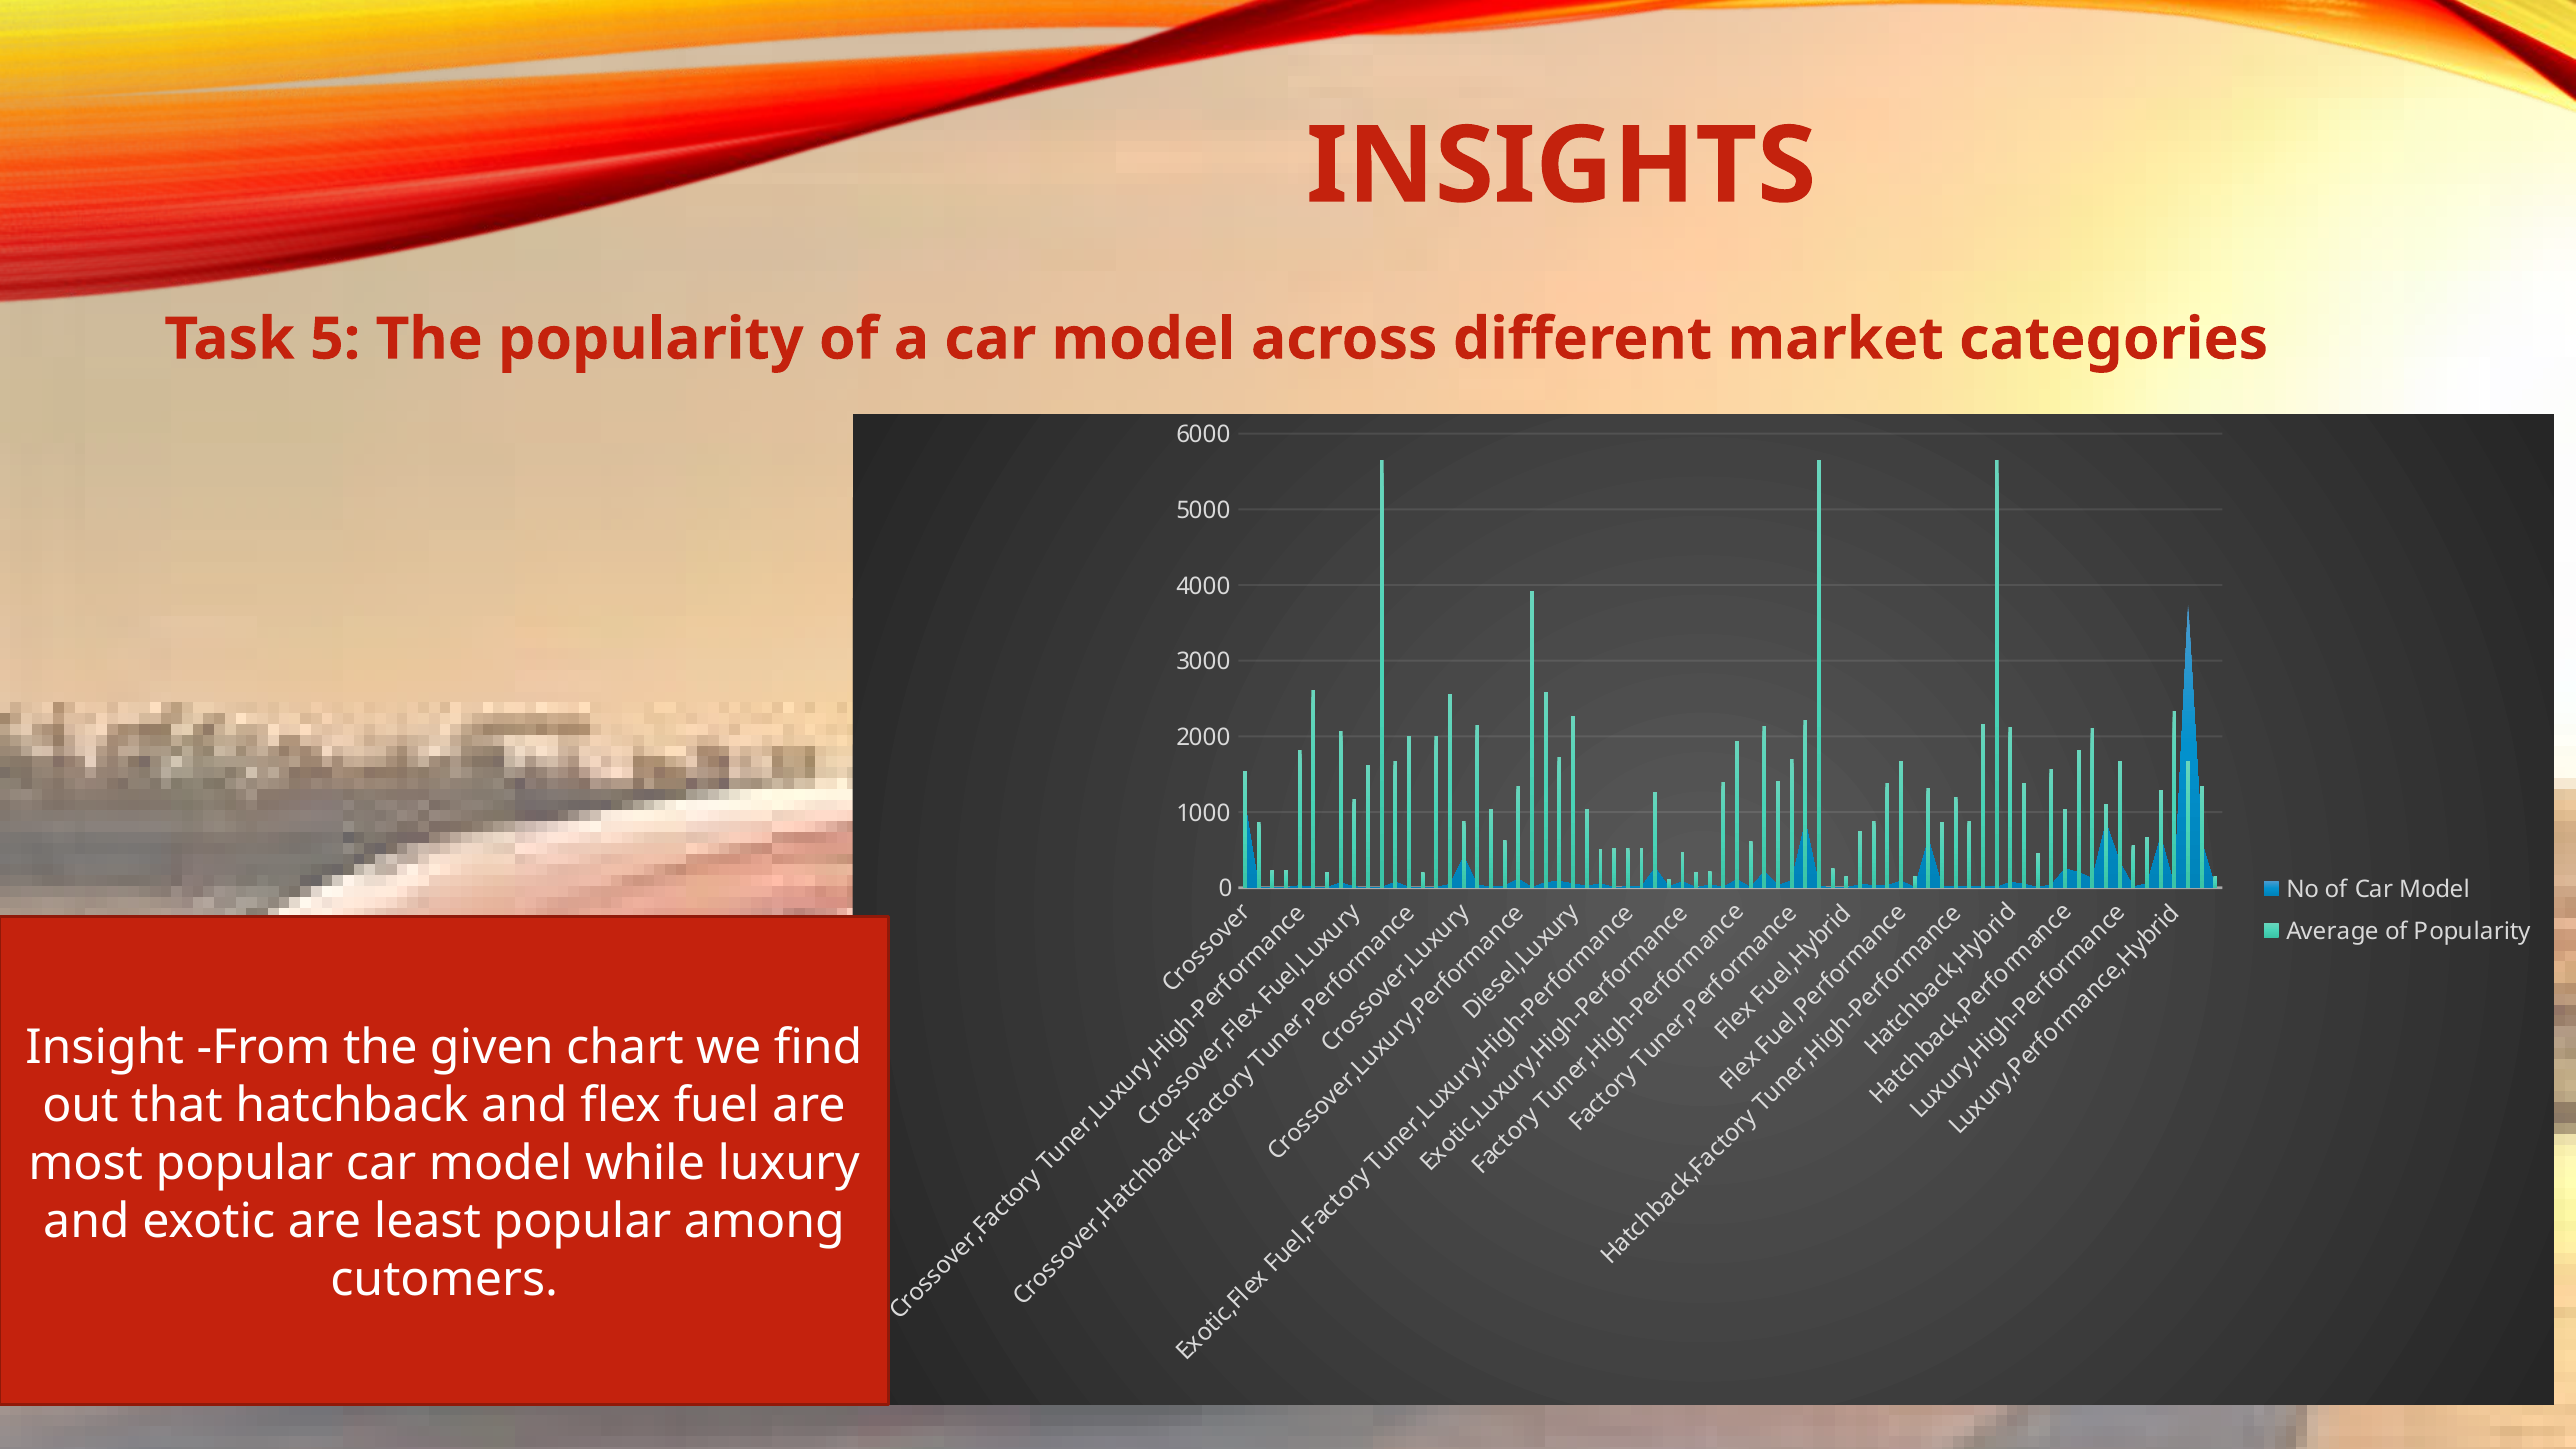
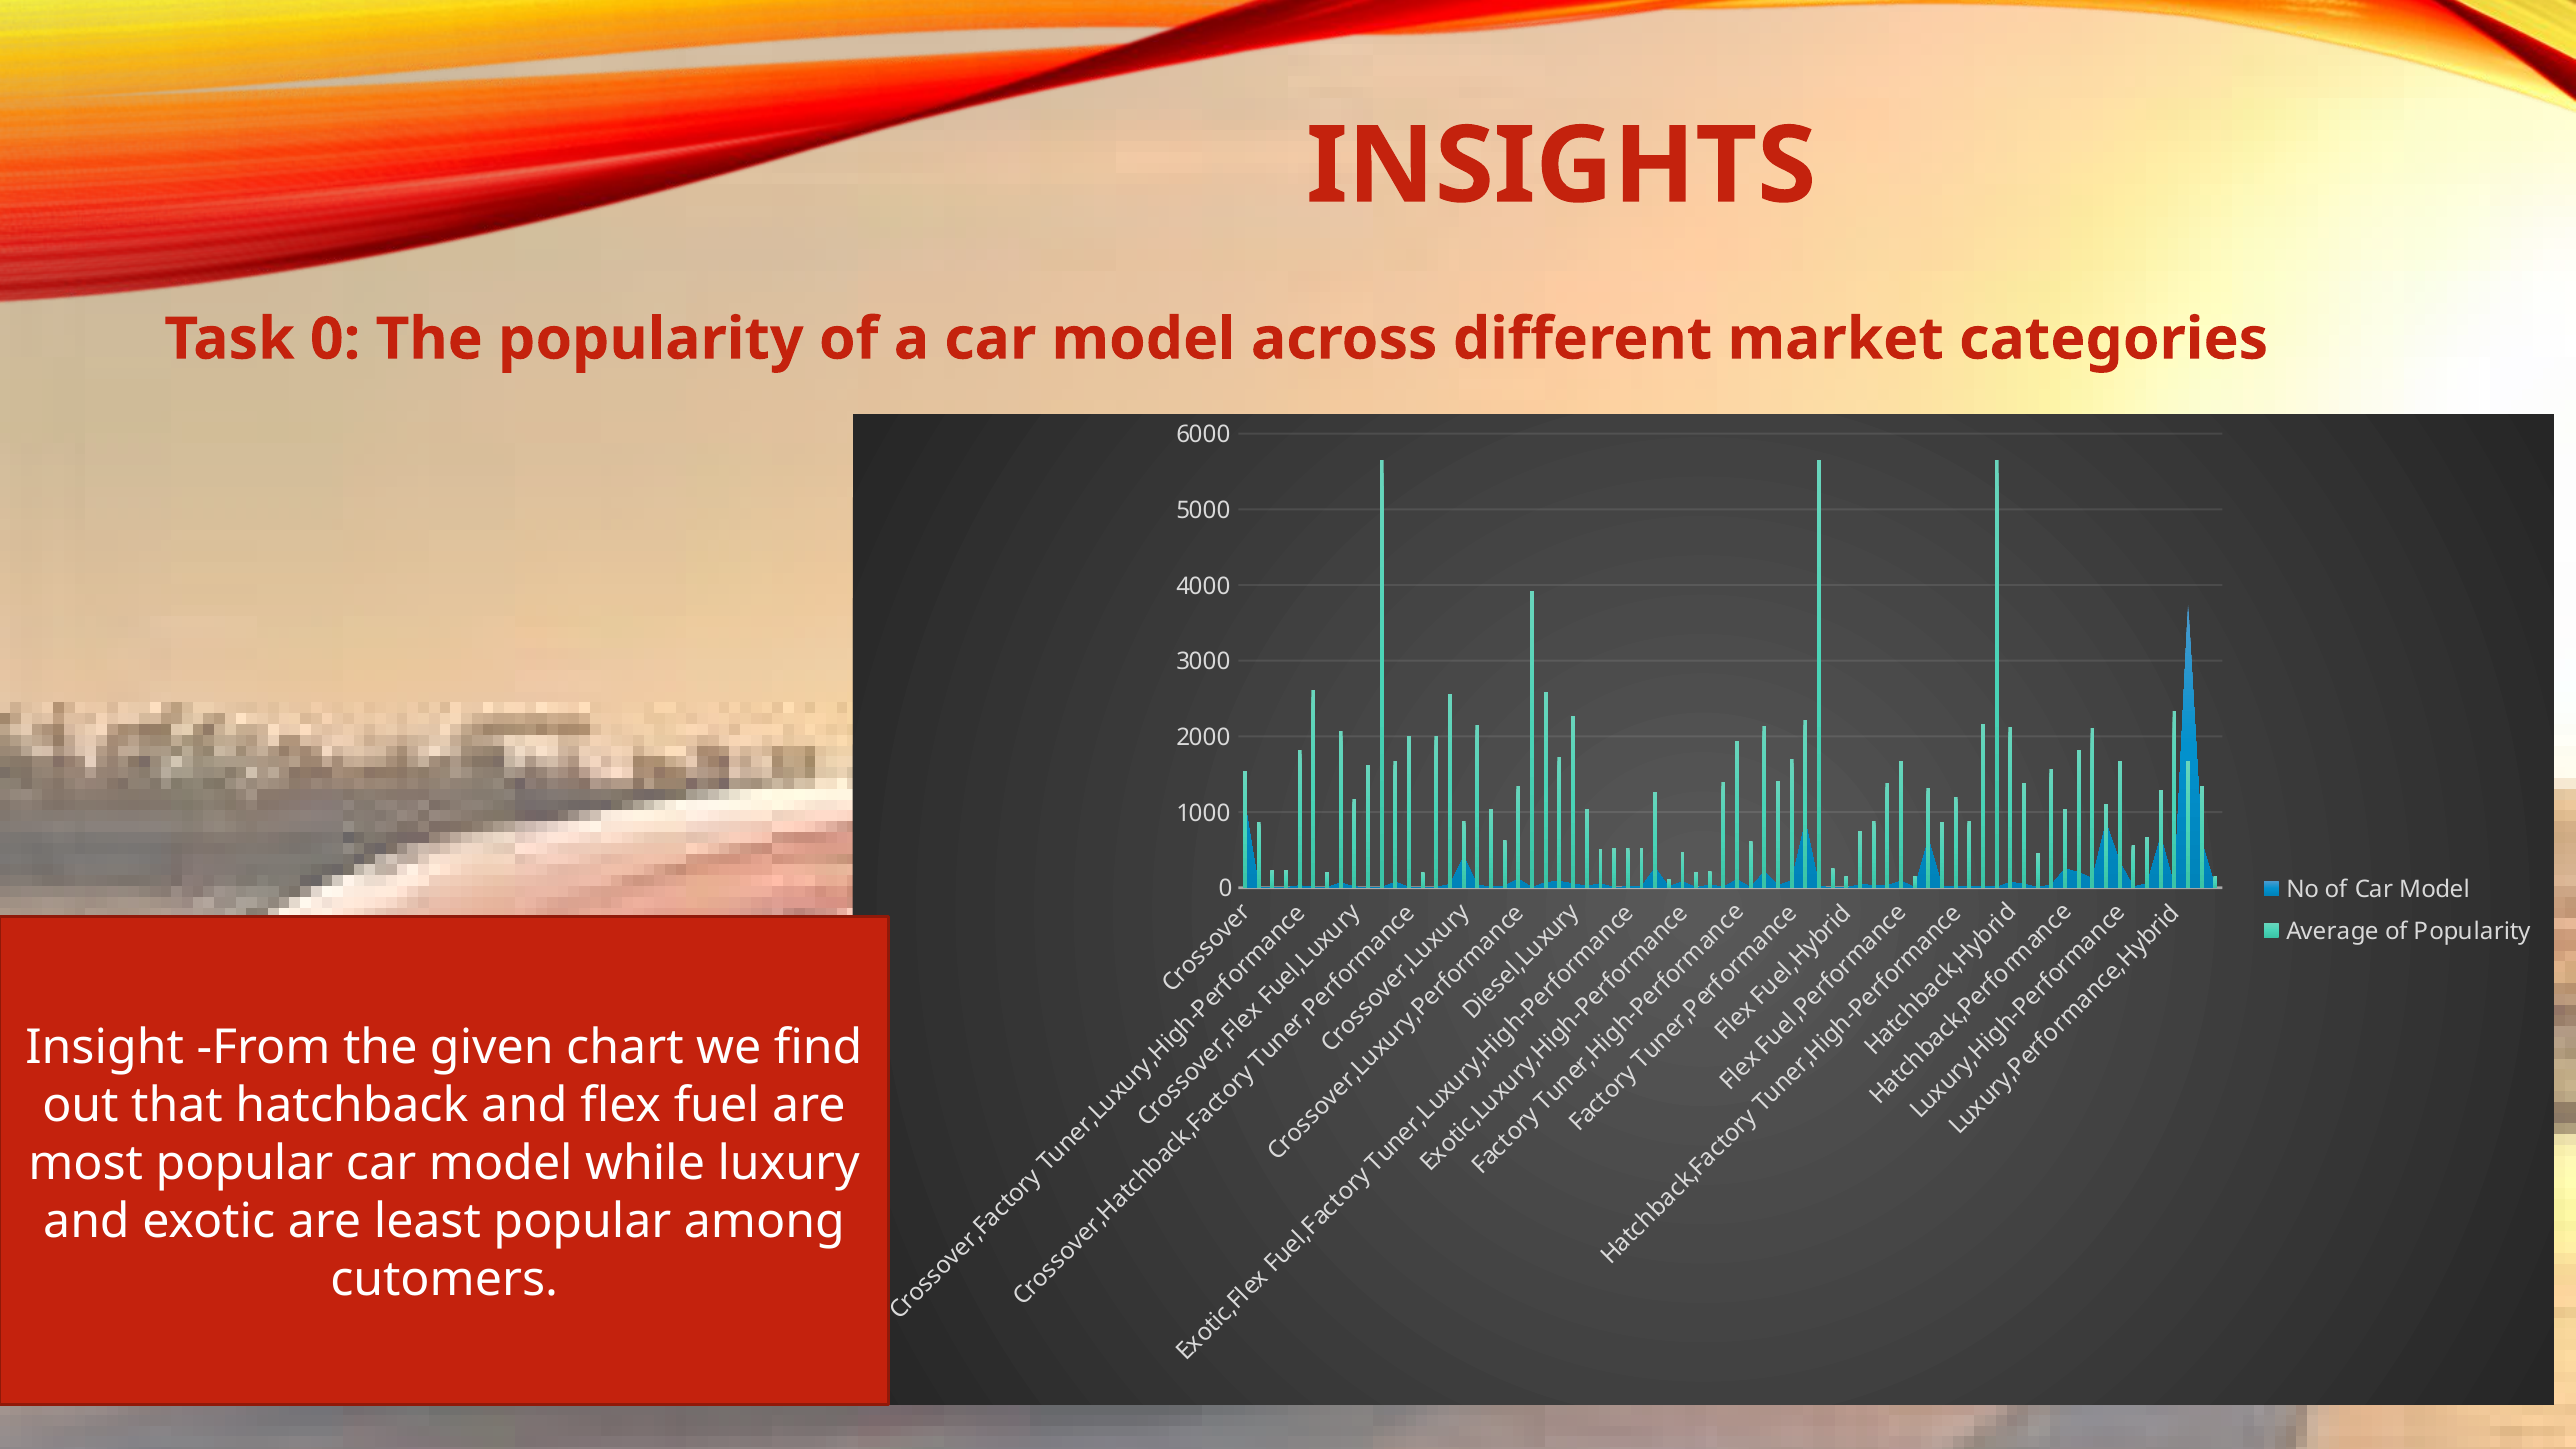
Task 5: 5 -> 0
